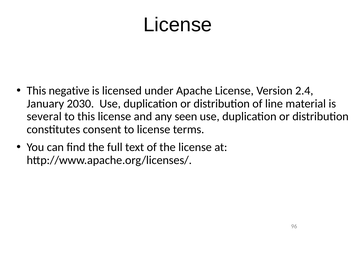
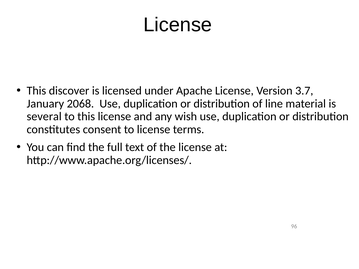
negative: negative -> discover
2.4: 2.4 -> 3.7
2030: 2030 -> 2068
seen: seen -> wish
